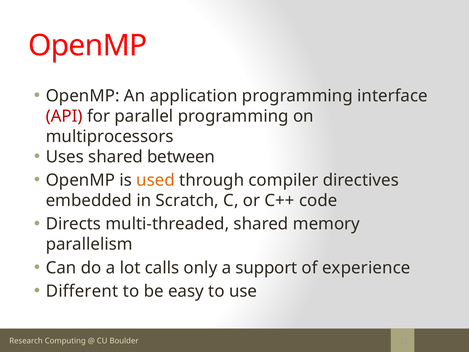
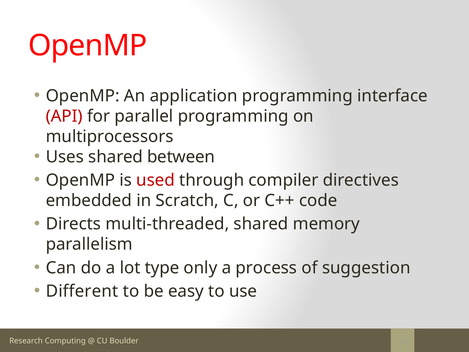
used colour: orange -> red
calls: calls -> type
support: support -> process
experience: experience -> suggestion
